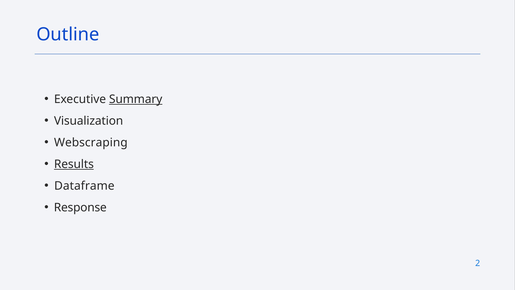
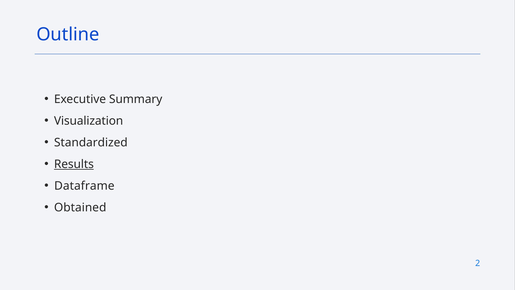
Summary underline: present -> none
Webscraping: Webscraping -> Standardized
Response: Response -> Obtained
